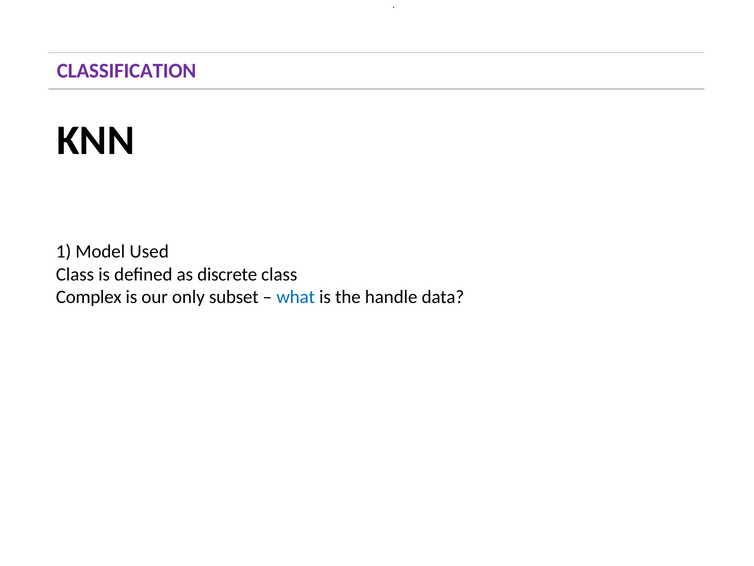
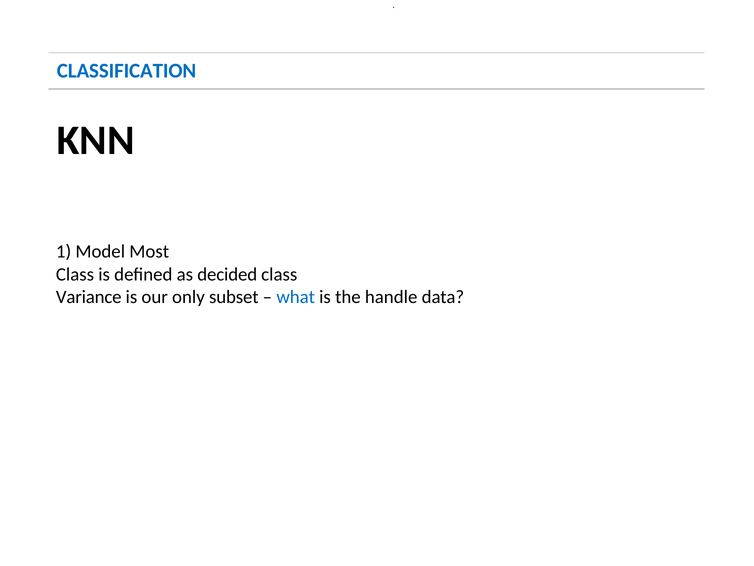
CLASSIFICATION colour: purple -> blue
Used: Used -> Most
discrete: discrete -> decided
Complex: Complex -> Variance
